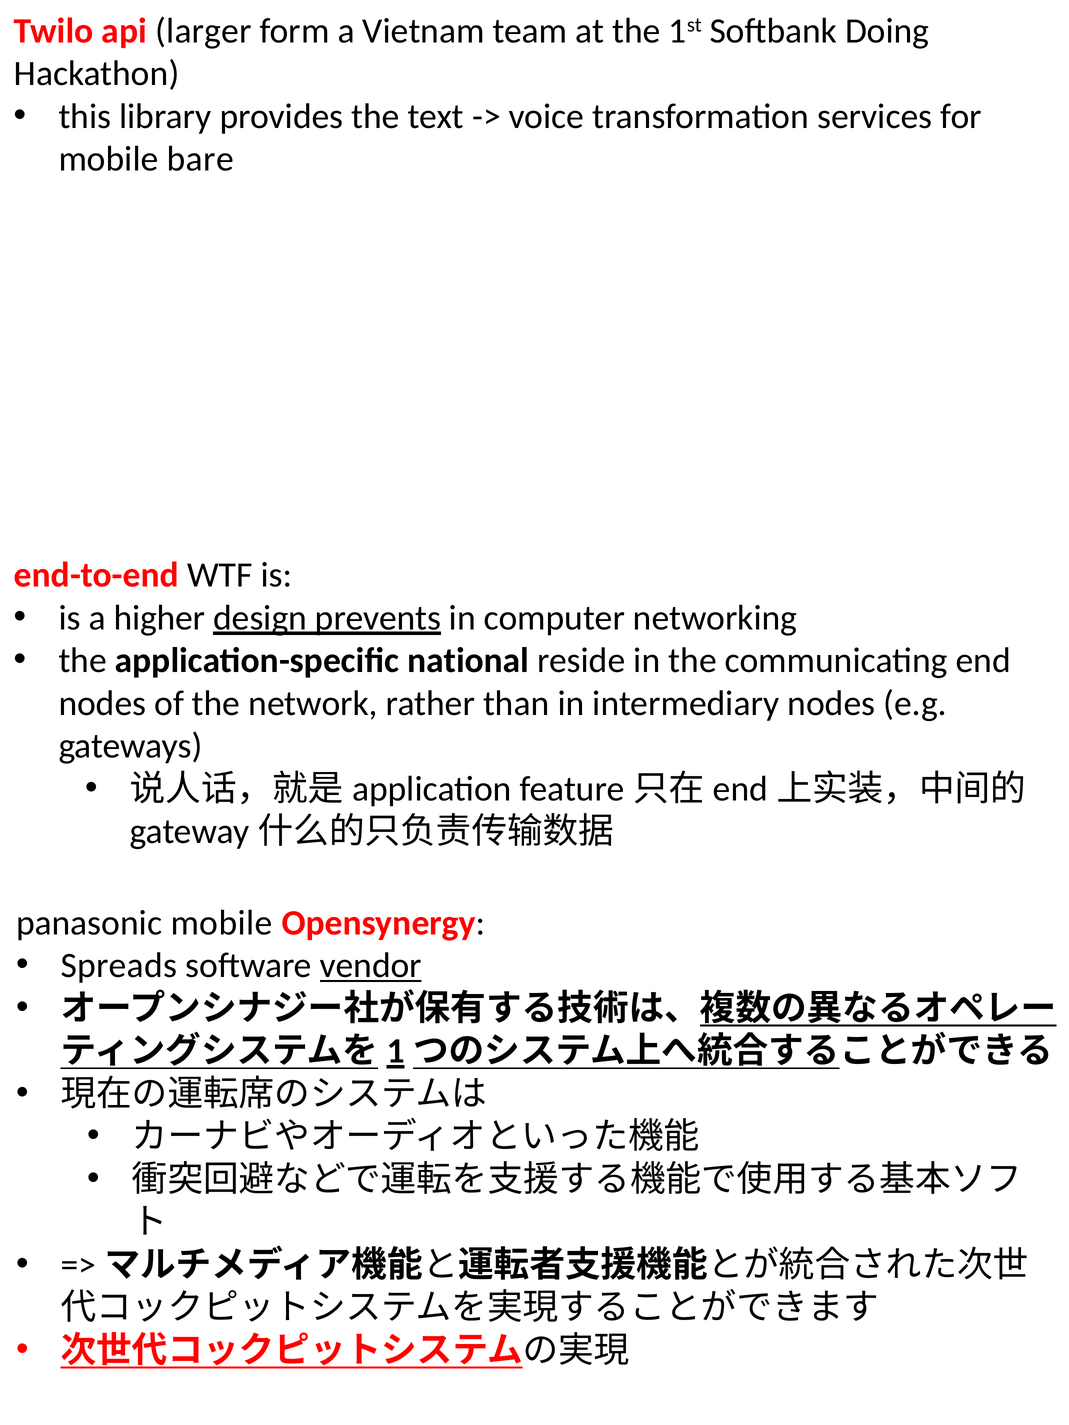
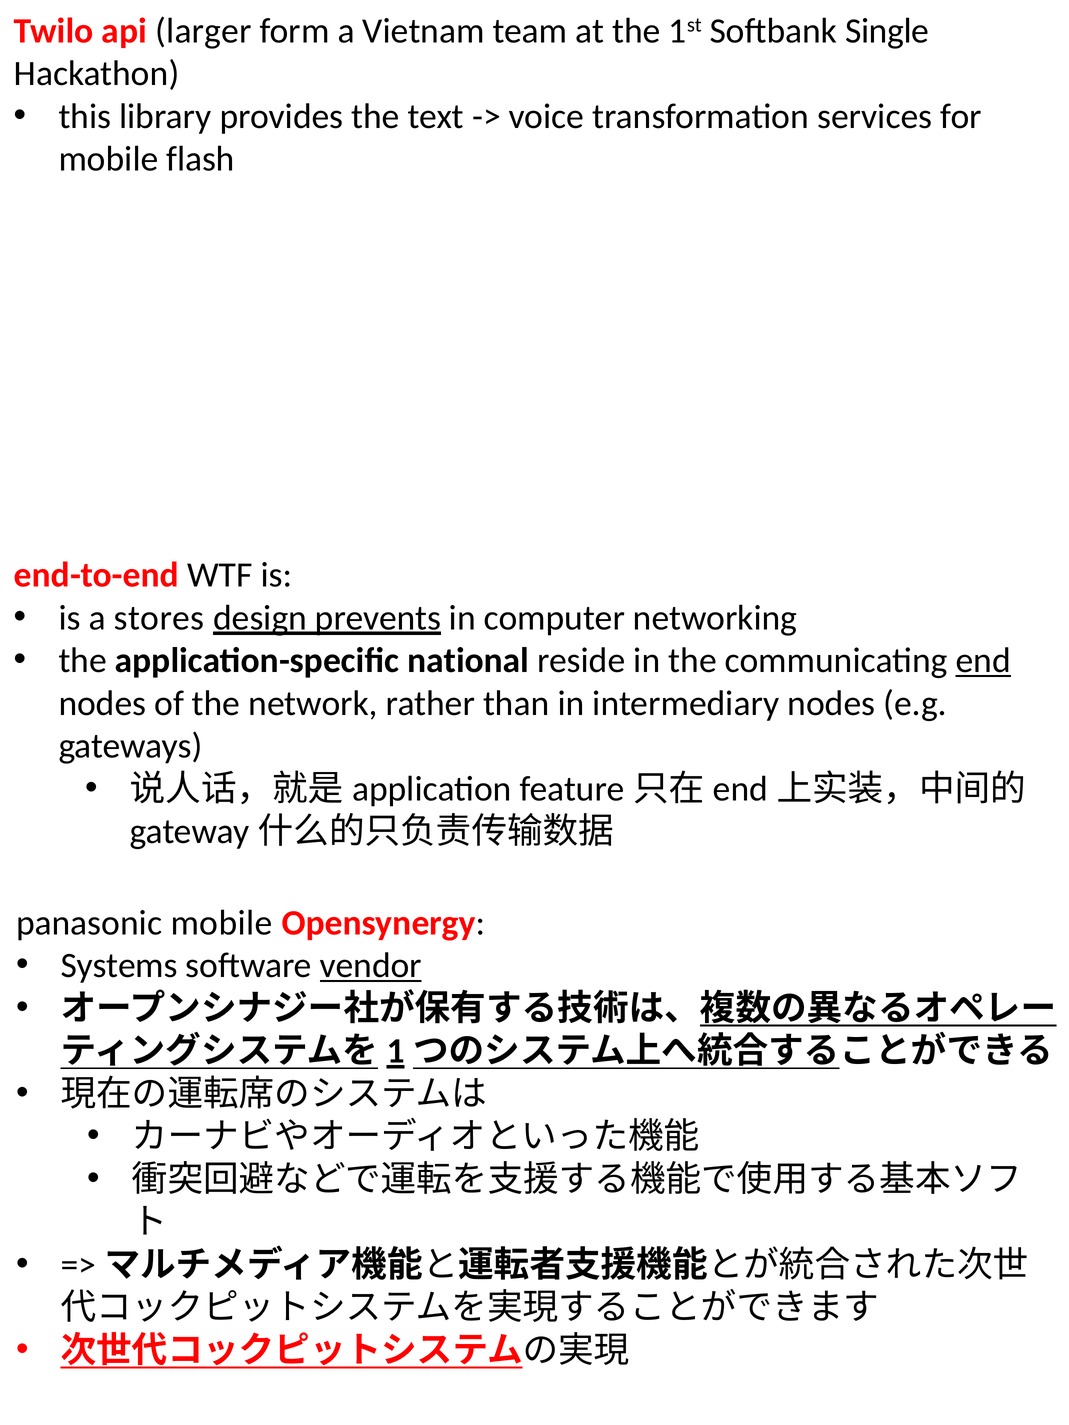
Doing: Doing -> Single
bare: bare -> flash
higher: higher -> stores
end underline: none -> present
Spreads: Spreads -> Systems
